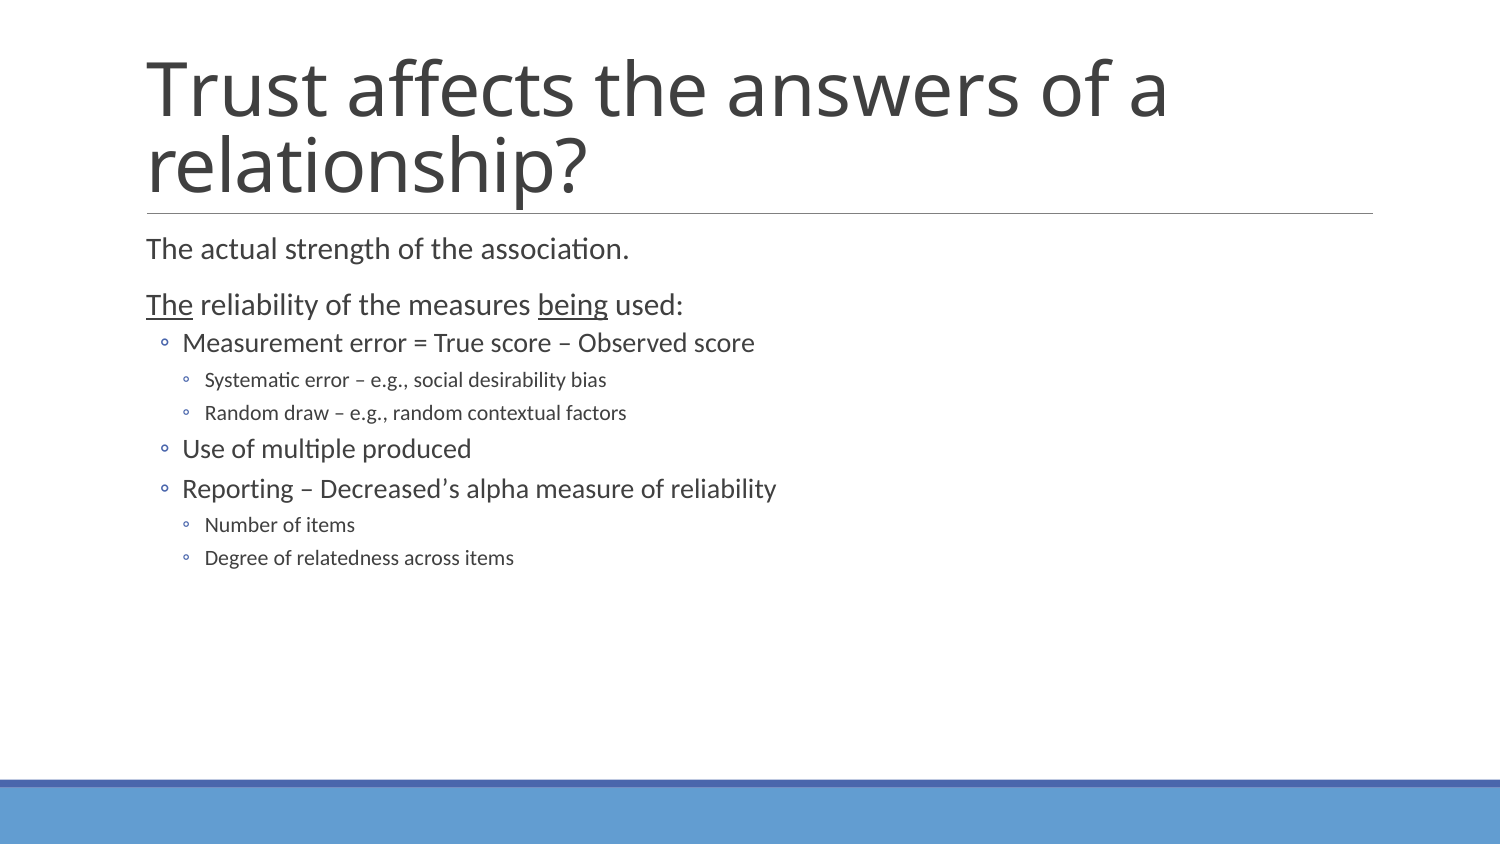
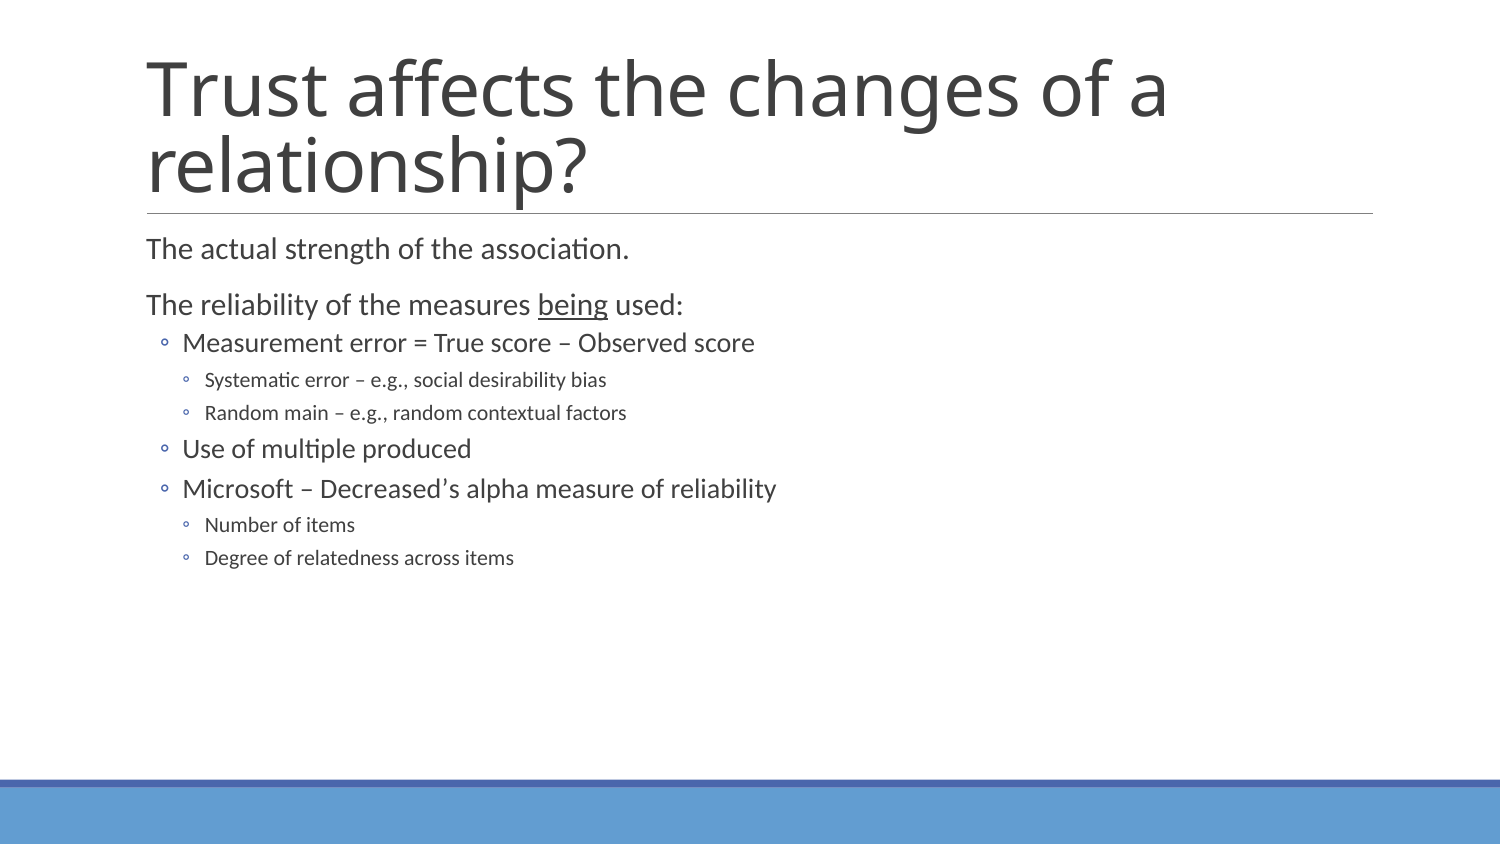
answers: answers -> changes
The at (170, 305) underline: present -> none
draw: draw -> main
Reporting: Reporting -> Microsoft
